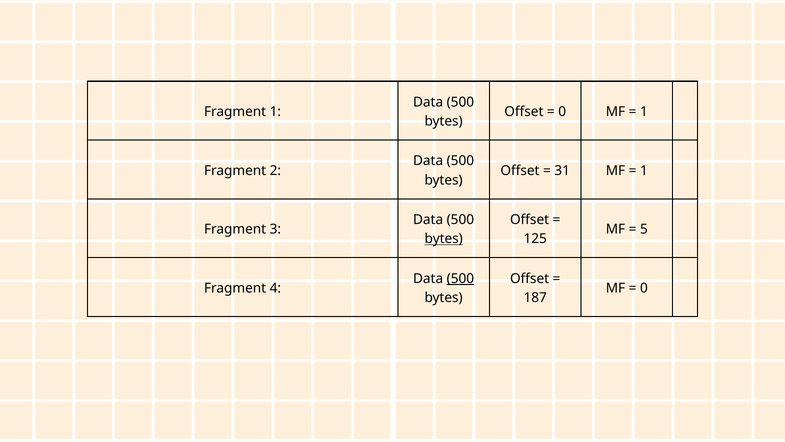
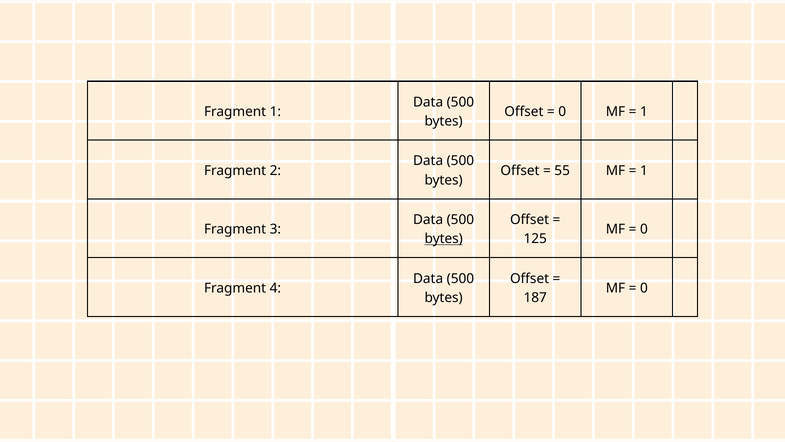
31: 31 -> 55
5 at (644, 229): 5 -> 0
500 at (460, 278) underline: present -> none
